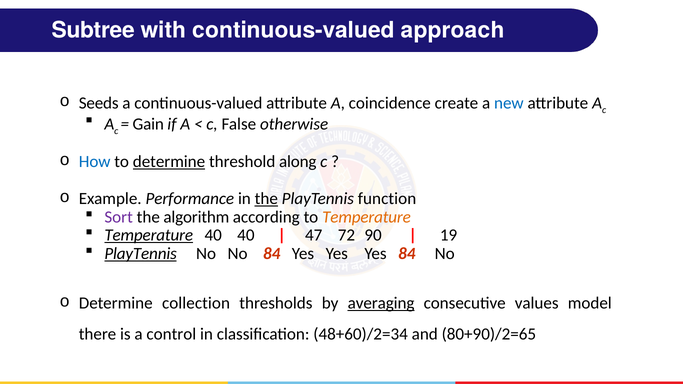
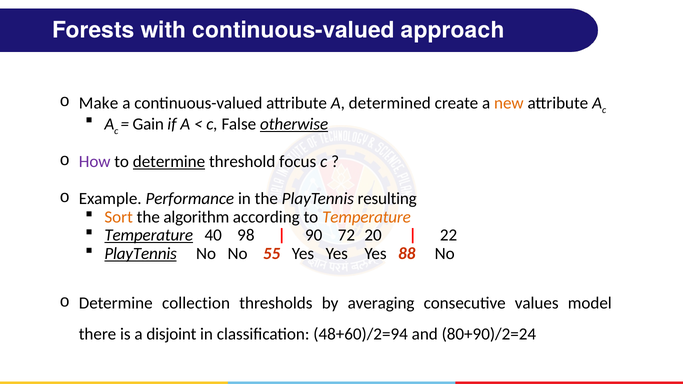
Subtree: Subtree -> Forests
Seeds: Seeds -> Make
coincidence: coincidence -> determined
new colour: blue -> orange
otherwise underline: none -> present
How colour: blue -> purple
along: along -> focus
the at (266, 199) underline: present -> none
function: function -> resulting
Sort colour: purple -> orange
40 40: 40 -> 98
47: 47 -> 90
90: 90 -> 20
19: 19 -> 22
No 84: 84 -> 55
Yes 84: 84 -> 88
averaging underline: present -> none
control: control -> disjoint
48+60)/2=34: 48+60)/2=34 -> 48+60)/2=94
80+90)/2=65: 80+90)/2=65 -> 80+90)/2=24
